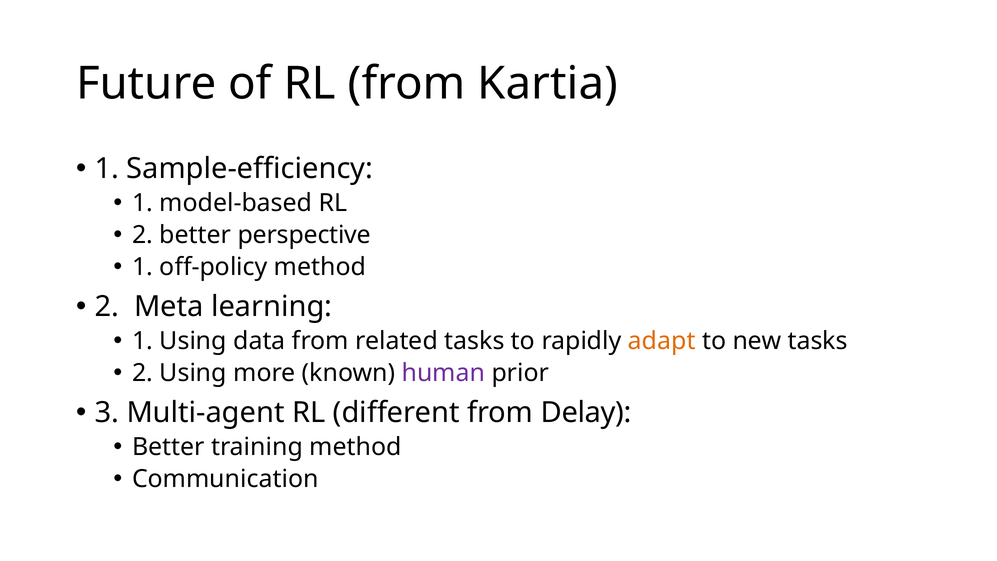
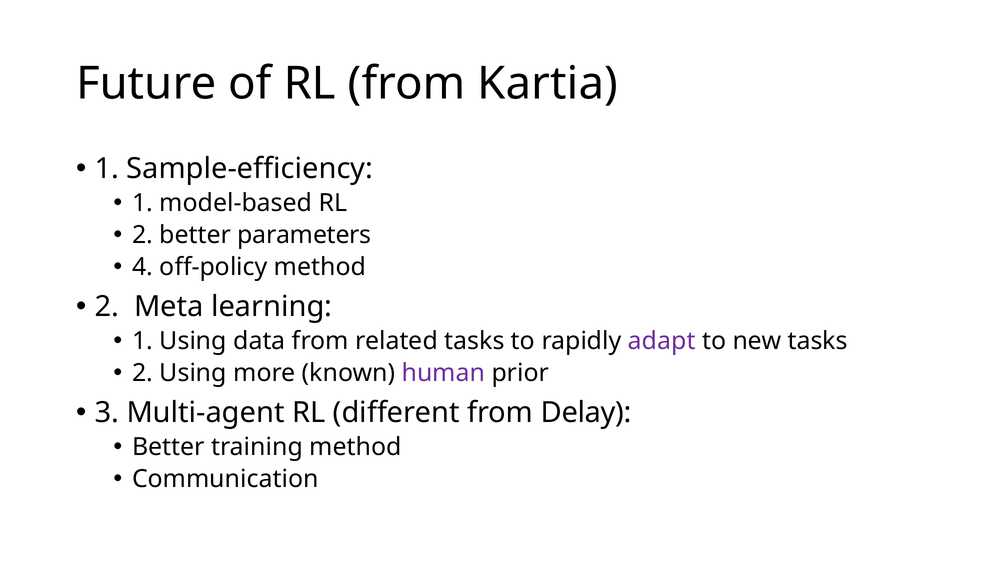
perspective: perspective -> parameters
1 at (143, 267): 1 -> 4
adapt colour: orange -> purple
